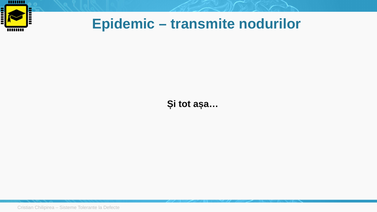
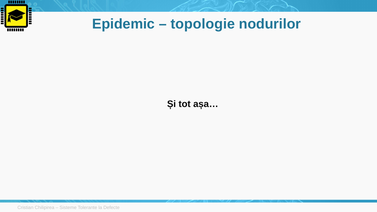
transmite: transmite -> topologie
